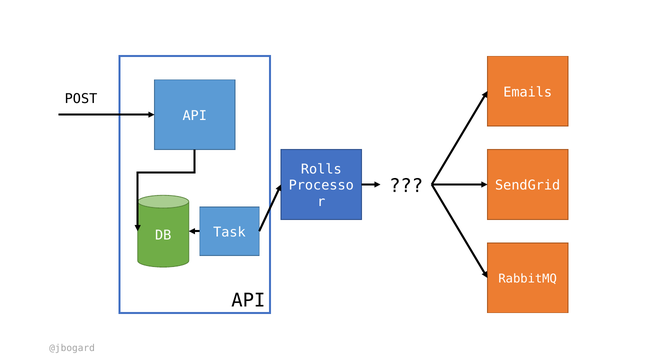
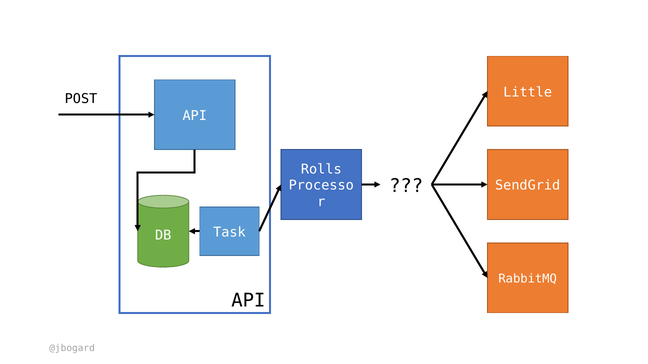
Emails: Emails -> Little
